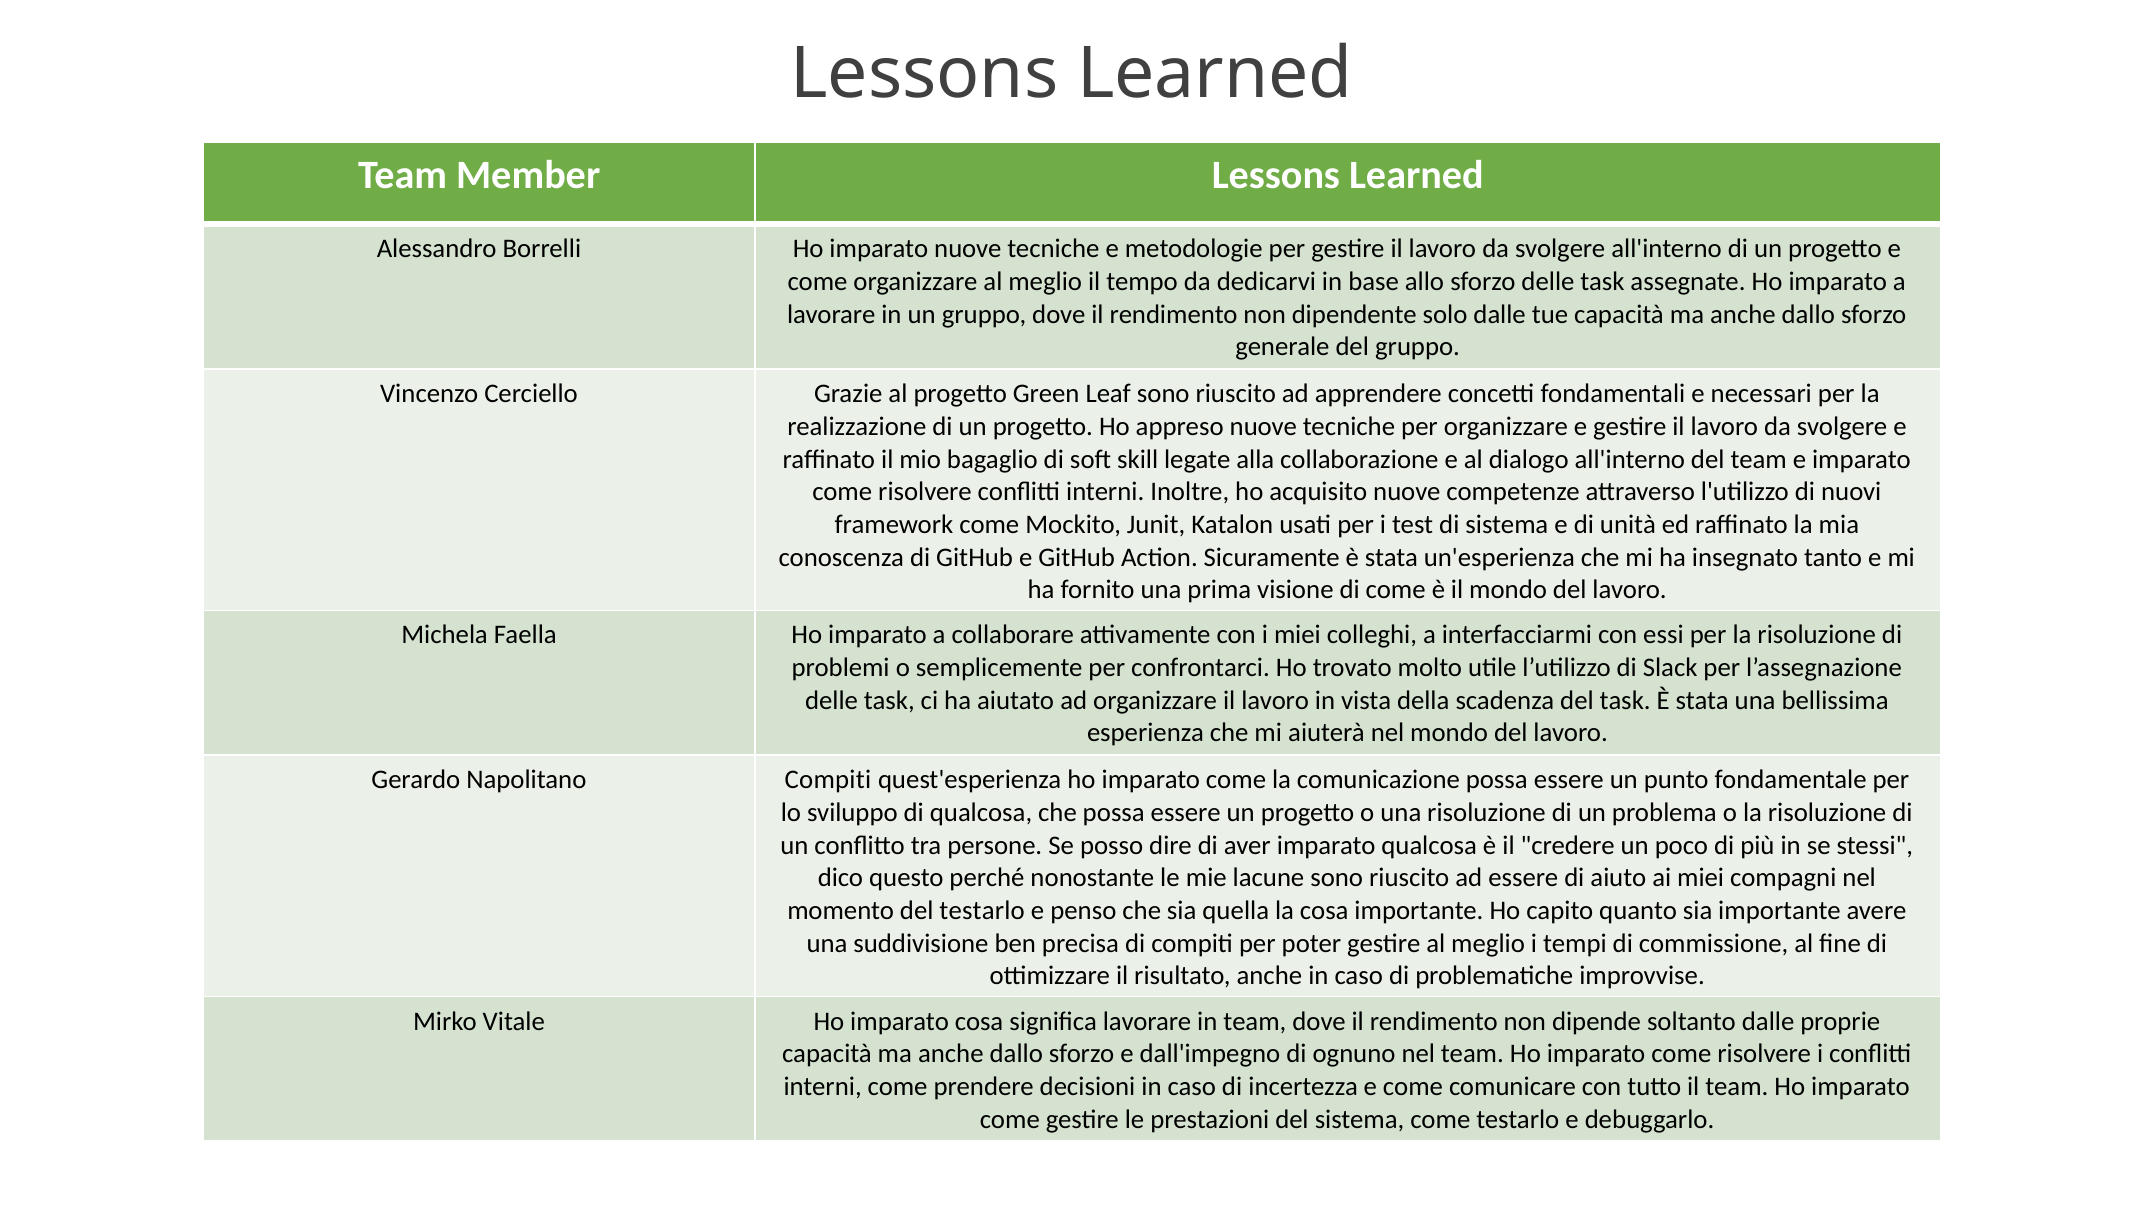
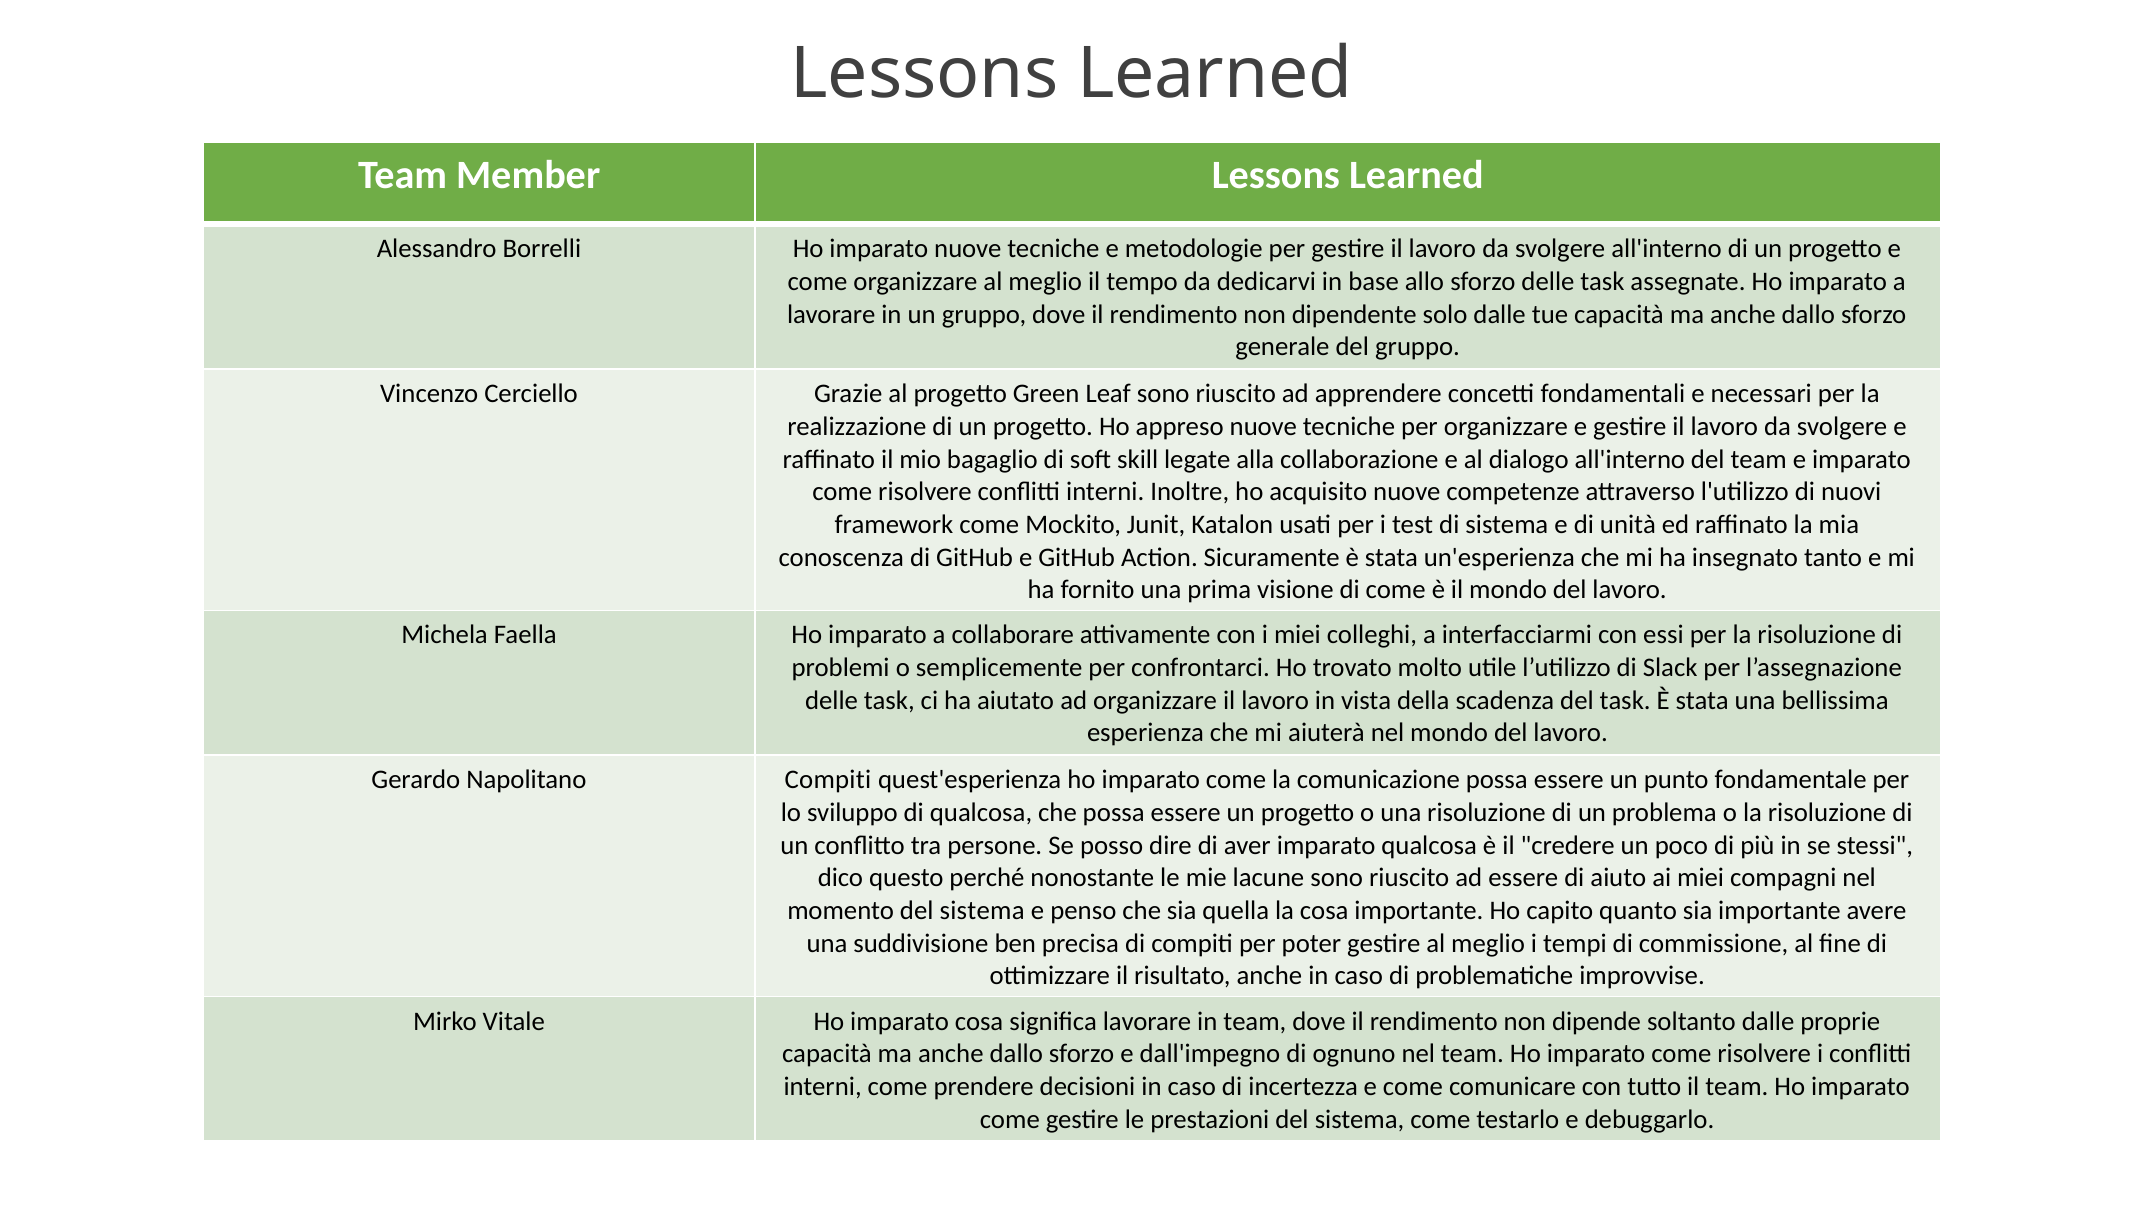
momento del testarlo: testarlo -> sistema
